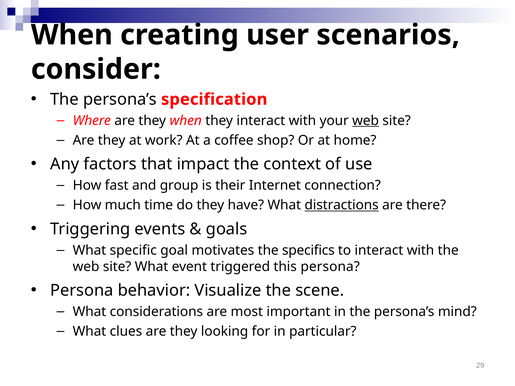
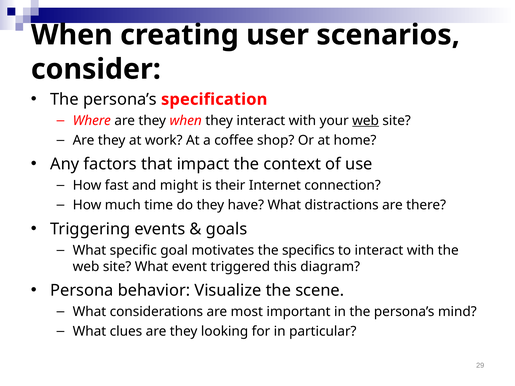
group: group -> might
distractions underline: present -> none
this persona: persona -> diagram
